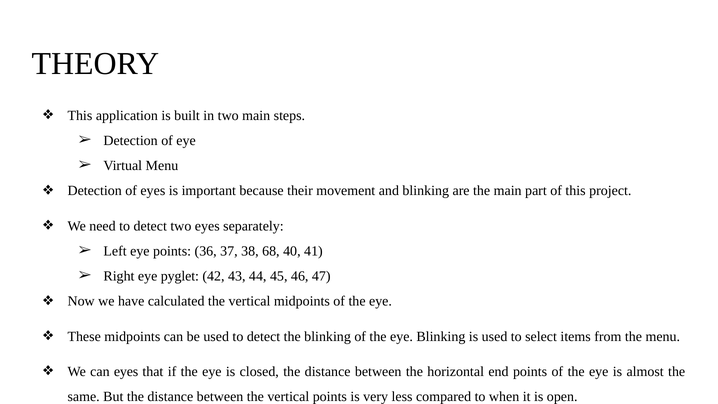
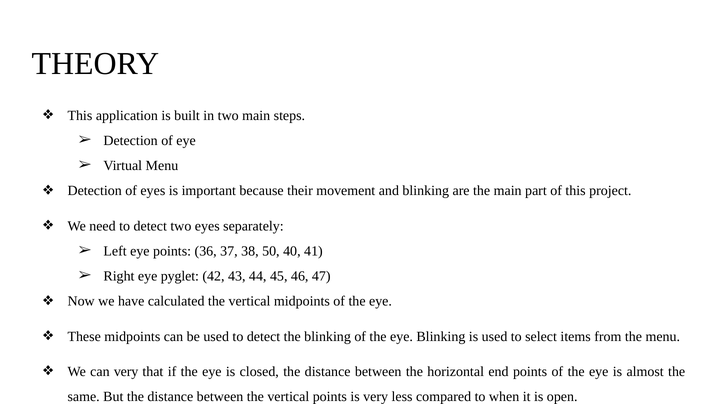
68: 68 -> 50
can eyes: eyes -> very
